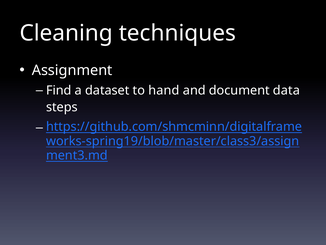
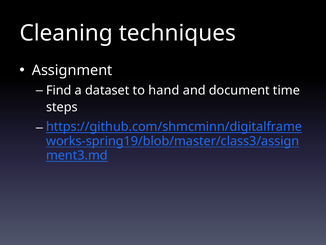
data: data -> time
